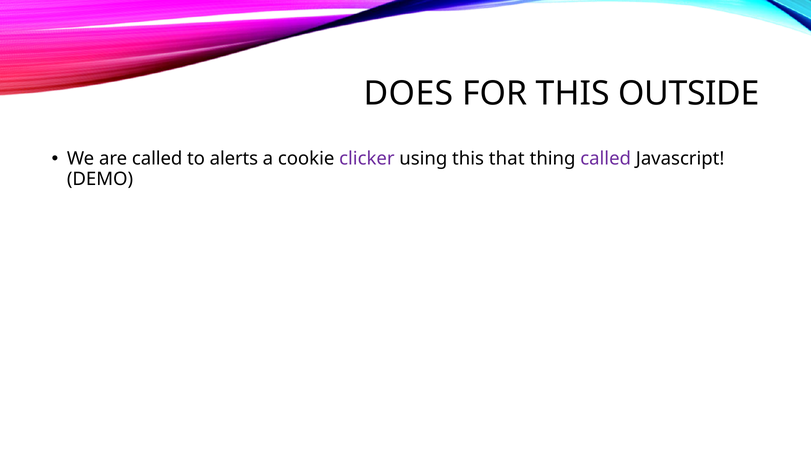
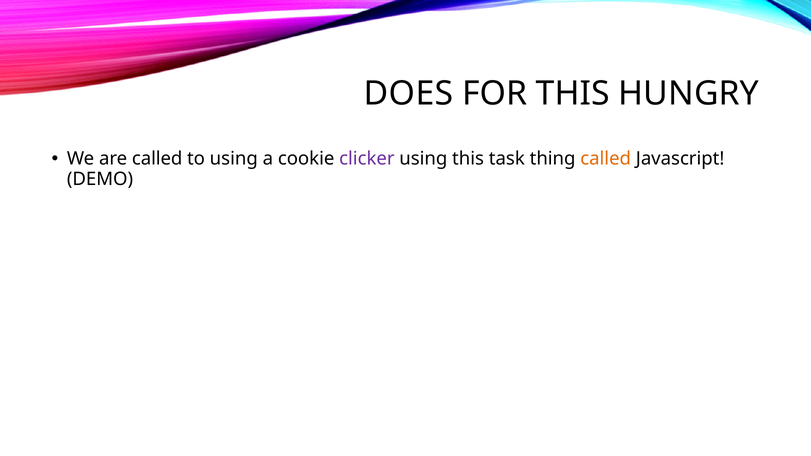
OUTSIDE: OUTSIDE -> HUNGRY
to alerts: alerts -> using
that: that -> task
called at (606, 159) colour: purple -> orange
